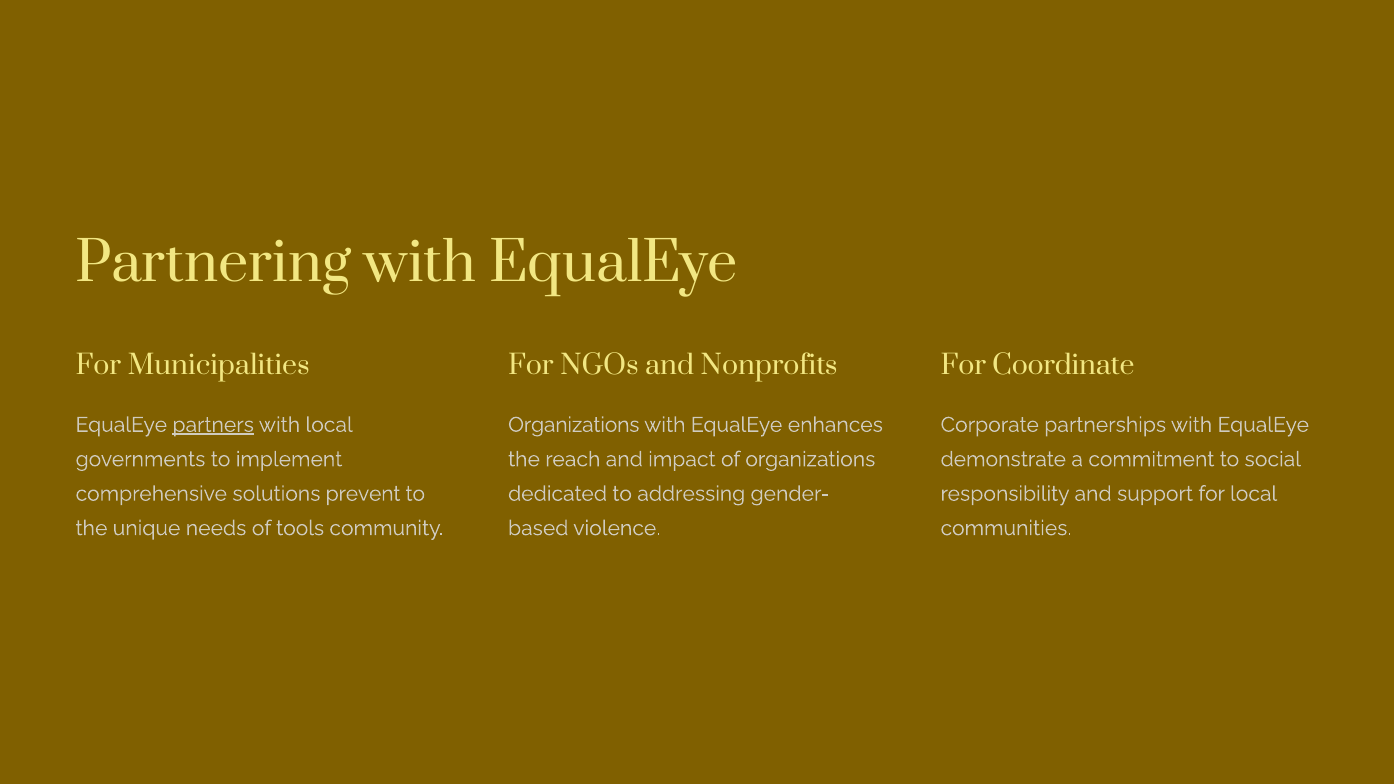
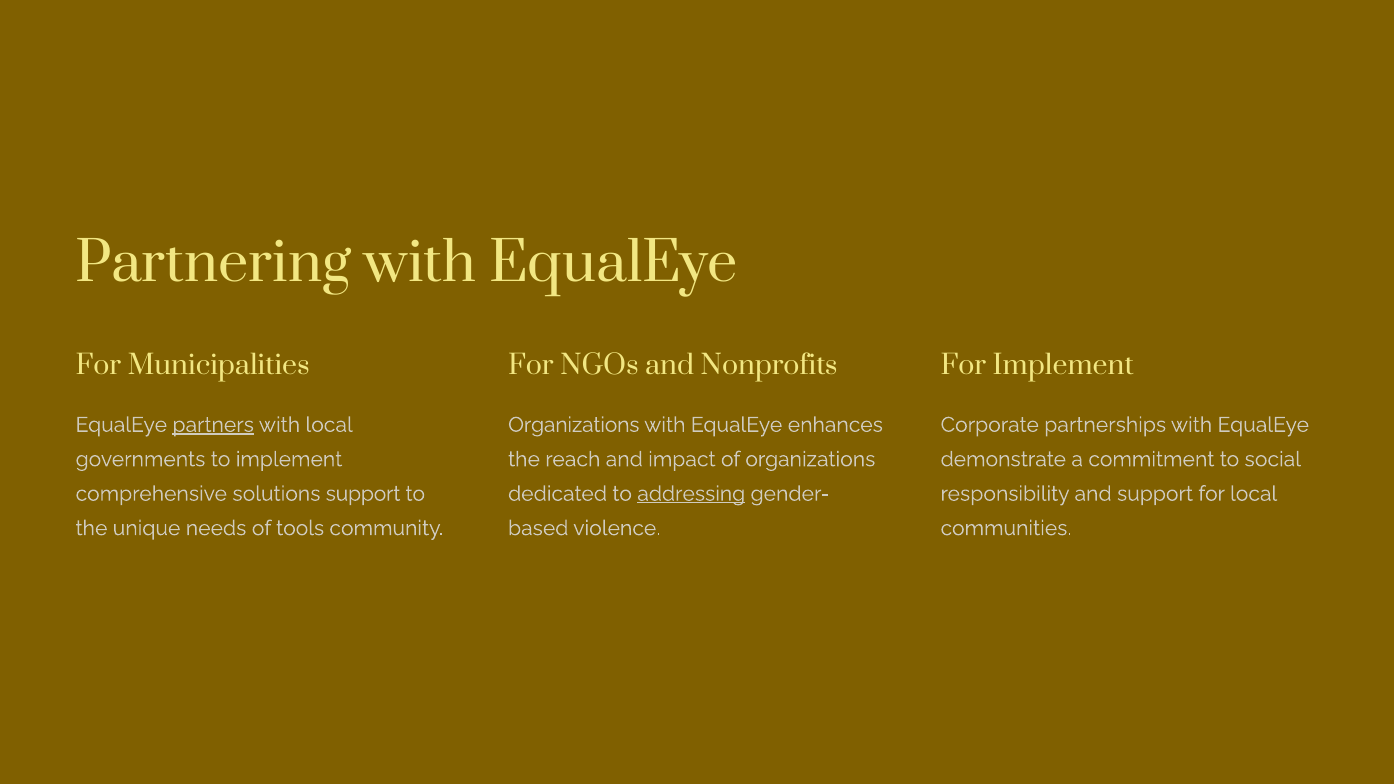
For Coordinate: Coordinate -> Implement
solutions prevent: prevent -> support
addressing underline: none -> present
